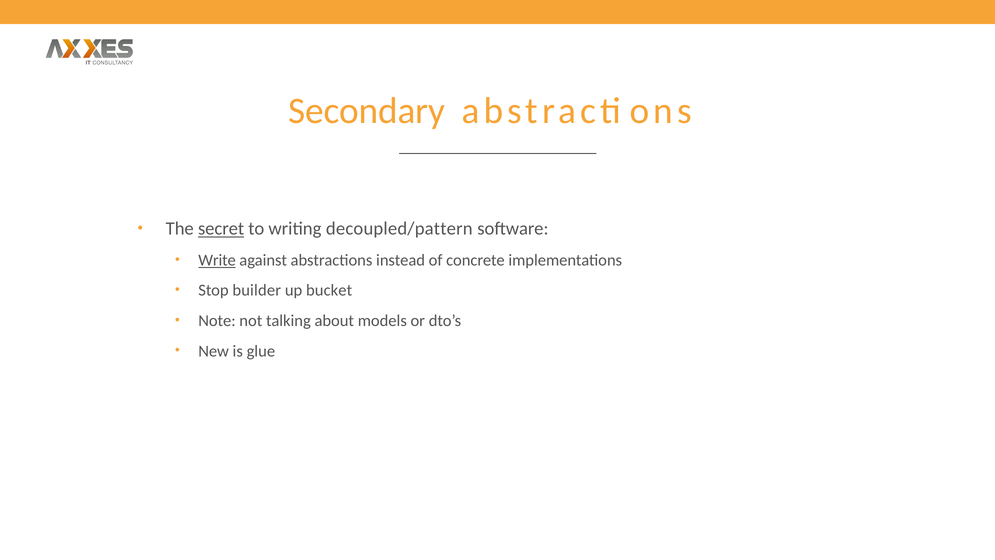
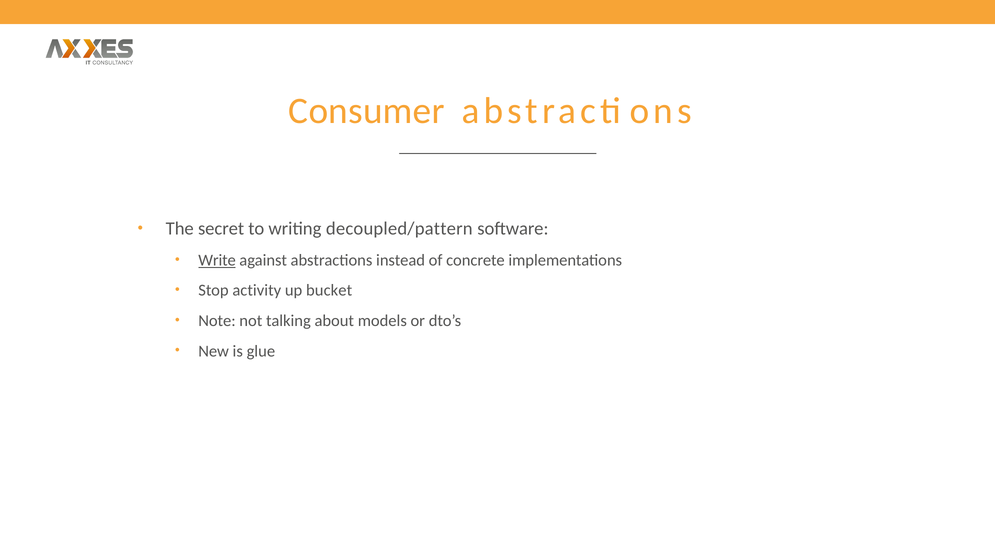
Secondary: Secondary -> Consumer
secret underline: present -> none
builder: builder -> activity
